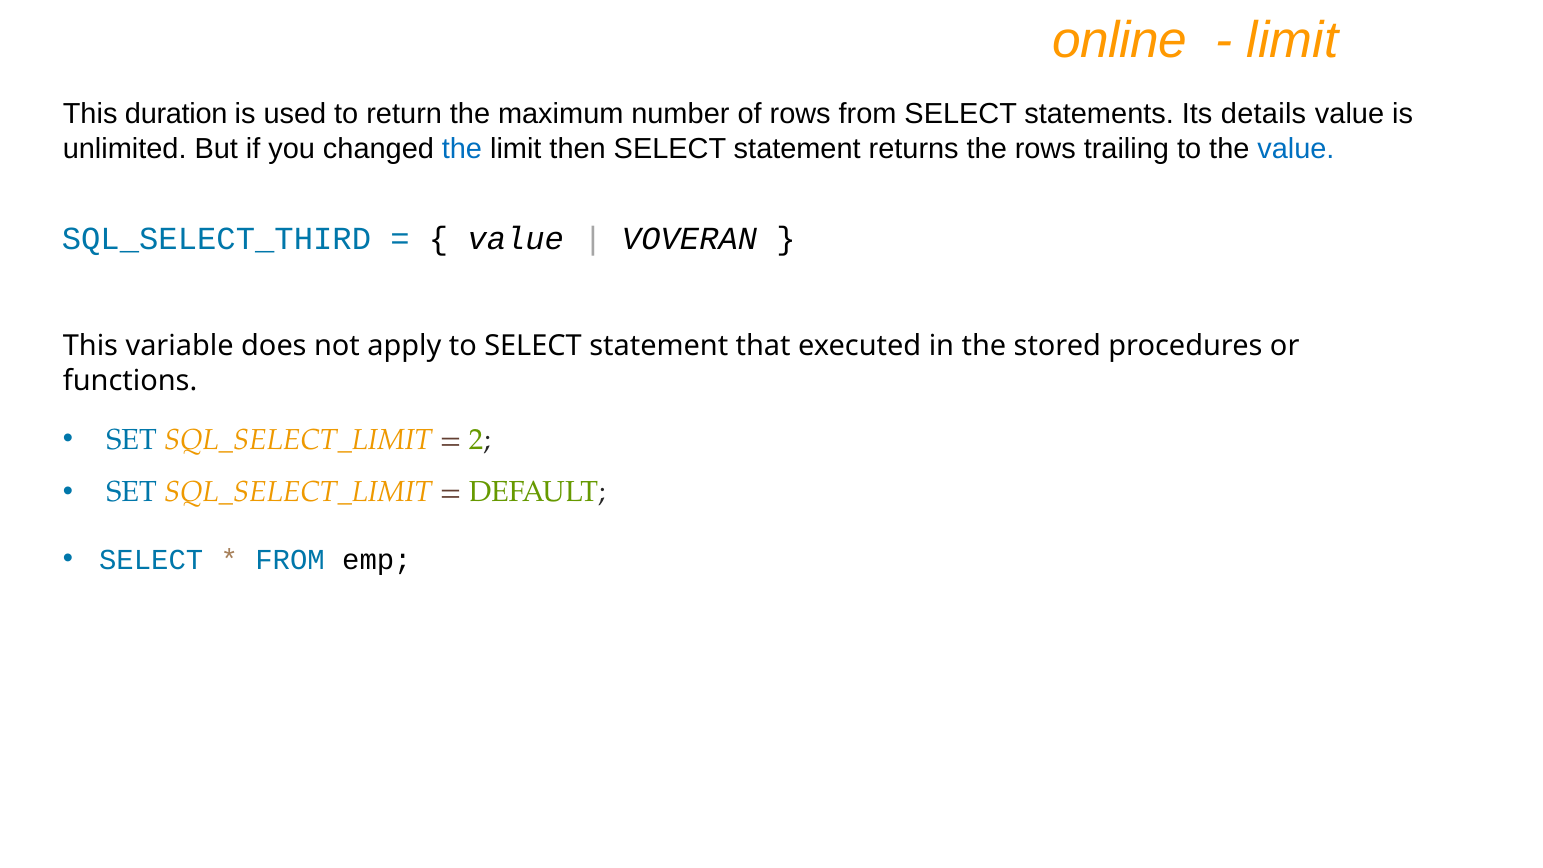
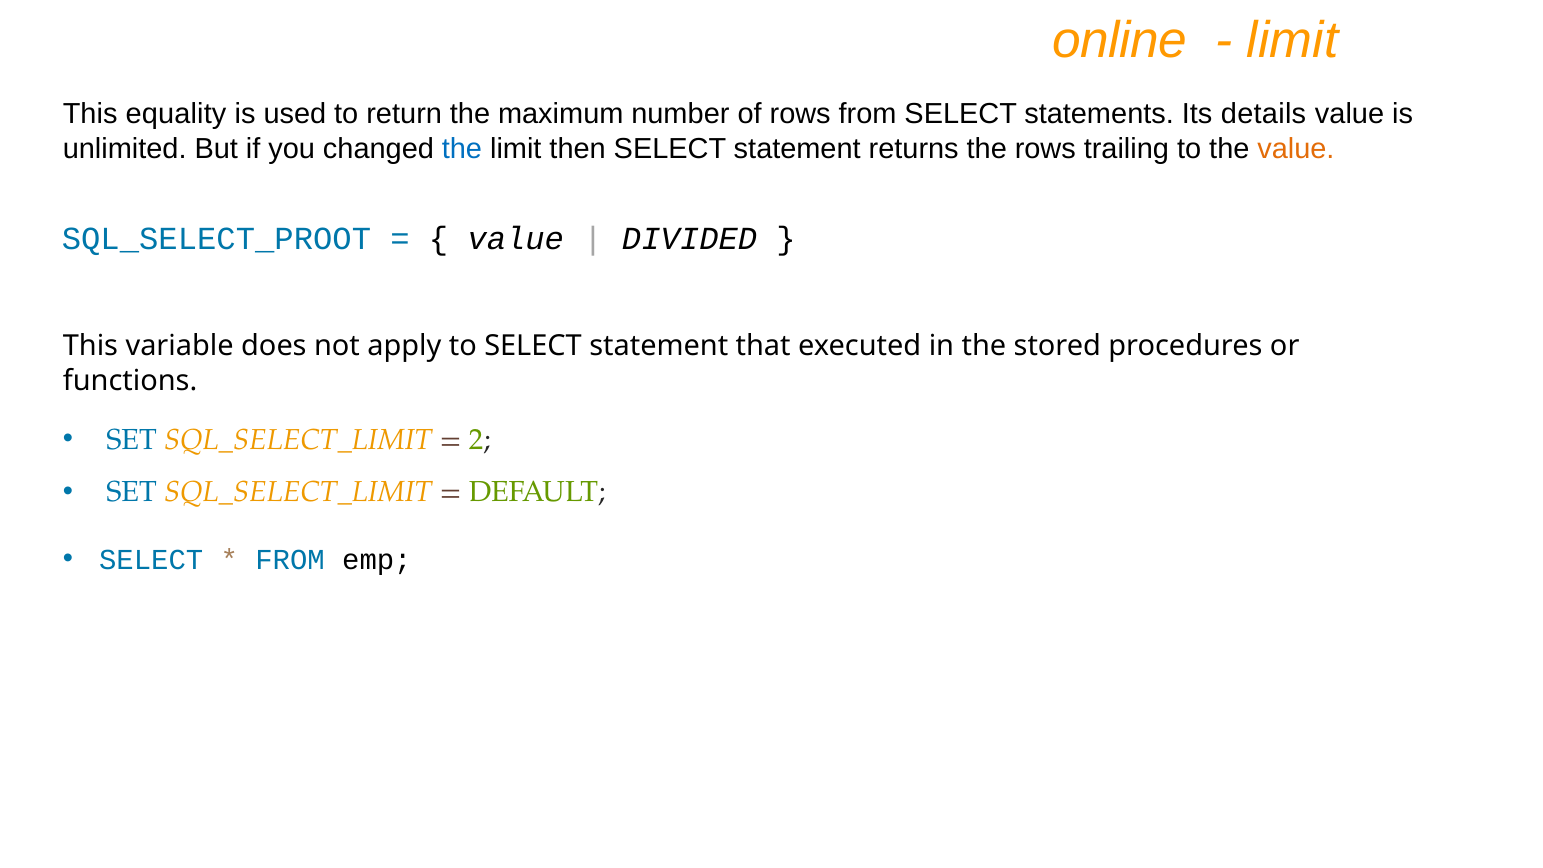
duration: duration -> equality
value at (1296, 149) colour: blue -> orange
SQL_SELECT_THIRD: SQL_SELECT_THIRD -> SQL_SELECT_PROOT
VOVERAN: VOVERAN -> DIVIDED
